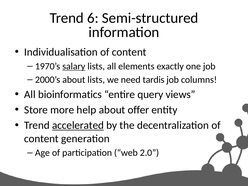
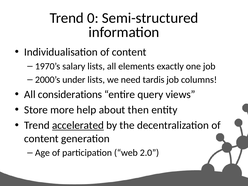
6: 6 -> 0
salary underline: present -> none
2000’s about: about -> under
bioinformatics: bioinformatics -> considerations
offer: offer -> then
